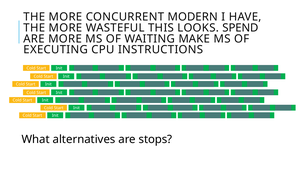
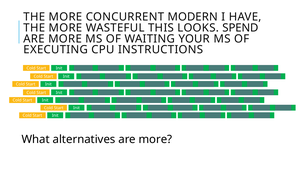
MAKE: MAKE -> YOUR
alternatives are stops: stops -> more
